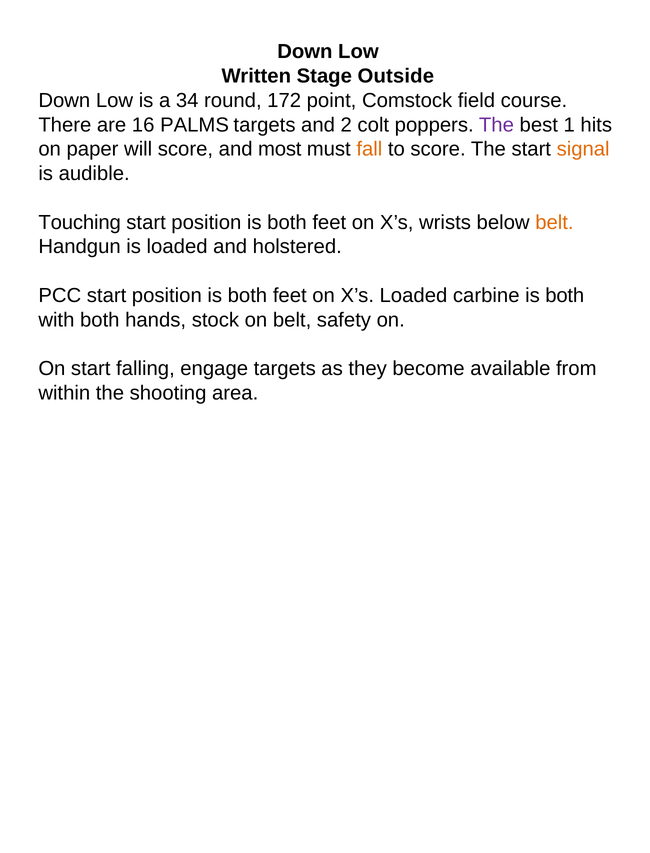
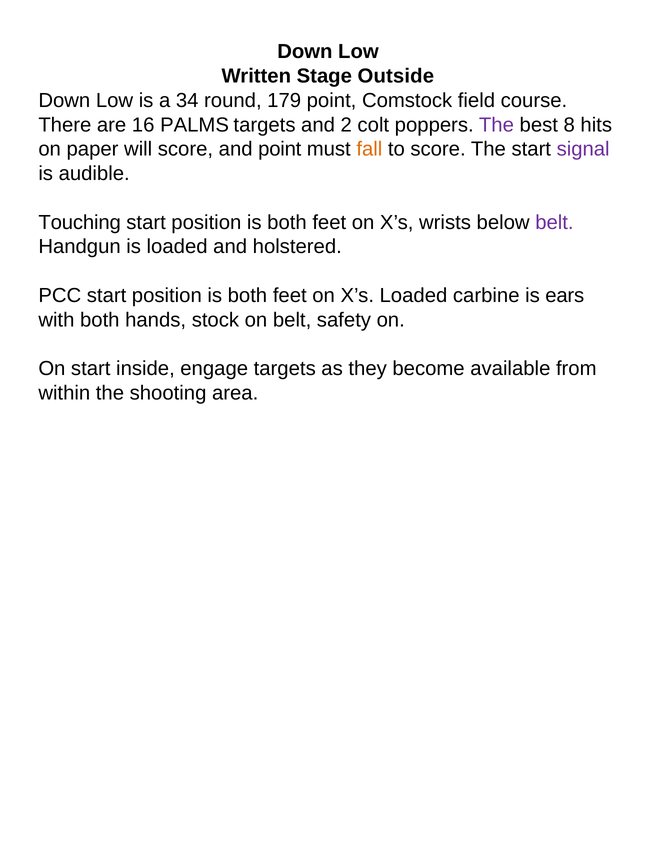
172: 172 -> 179
1: 1 -> 8
and most: most -> point
signal colour: orange -> purple
belt at (554, 222) colour: orange -> purple
carbine is both: both -> ears
falling: falling -> inside
